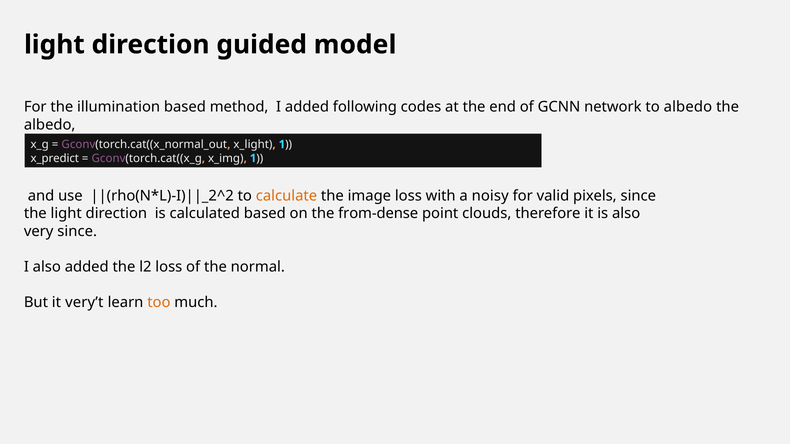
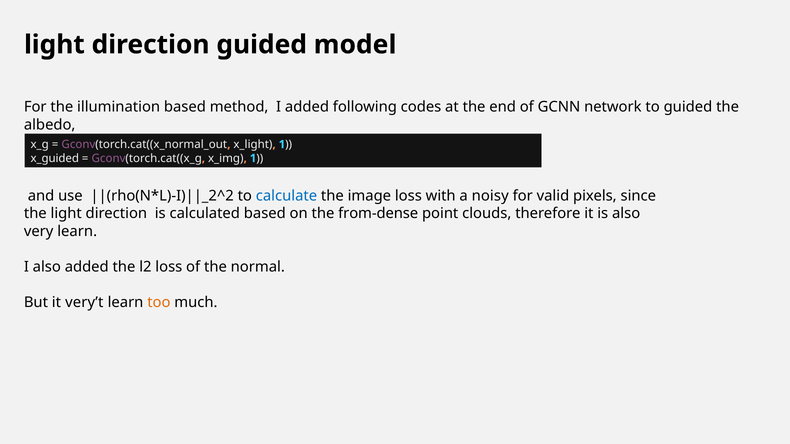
to albedo: albedo -> guided
x_predict: x_predict -> x_guided
calculate colour: orange -> blue
very since: since -> learn
